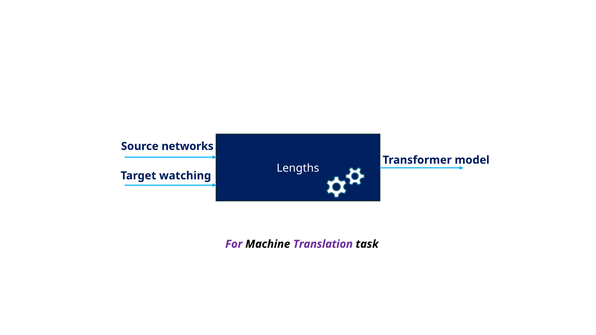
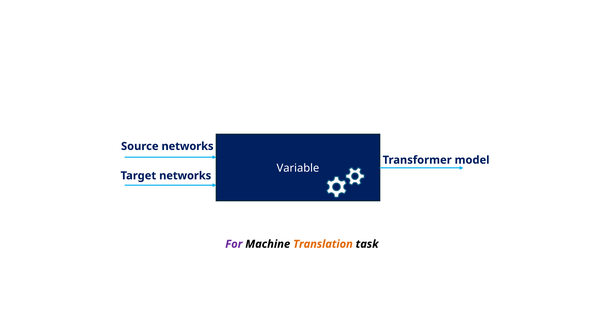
Lengths: Lengths -> Variable
Target watching: watching -> networks
Translation colour: purple -> orange
